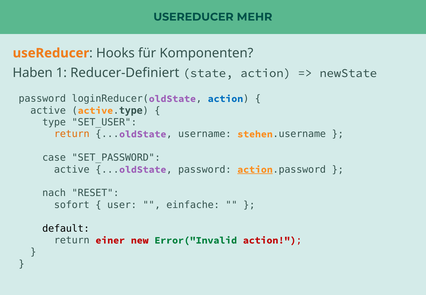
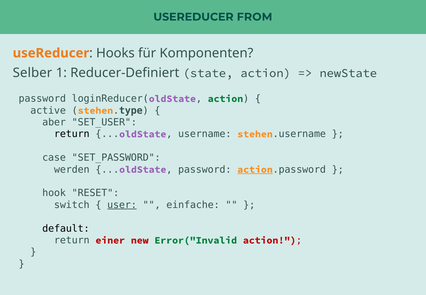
MEHR: MEHR -> FROM
Haben: Haben -> Selber
action at (225, 99) colour: blue -> green
active at (95, 110): active -> stehen
type: type -> aber
return at (72, 134) colour: orange -> black
active at (72, 169): active -> werden
nach: nach -> hook
sofort: sofort -> switch
user underline: none -> present
